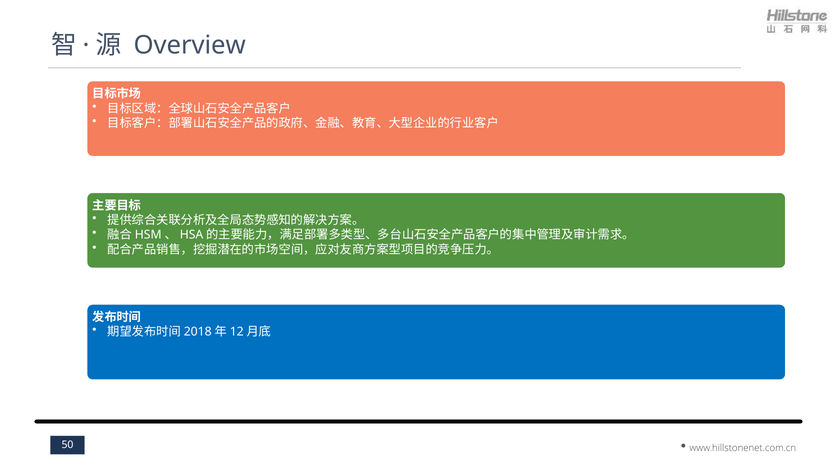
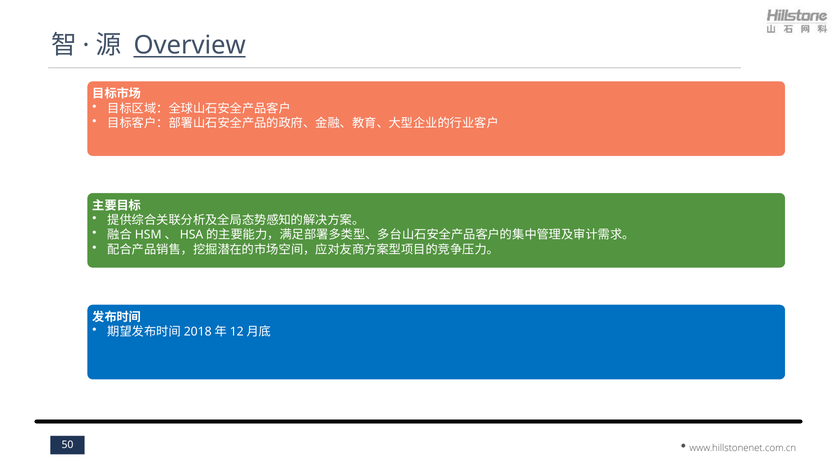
Overview underline: none -> present
